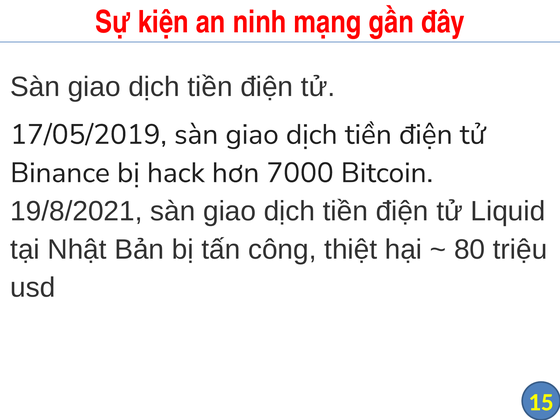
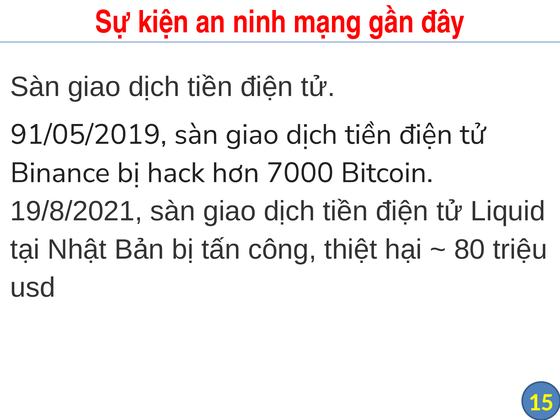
17/05/2019: 17/05/2019 -> 91/05/2019
